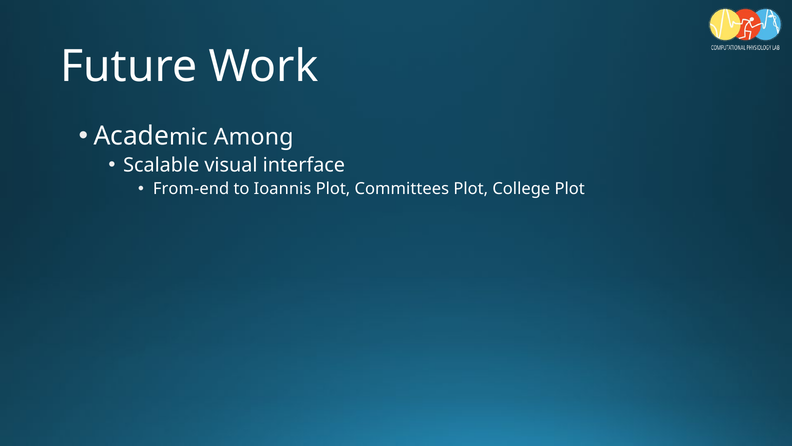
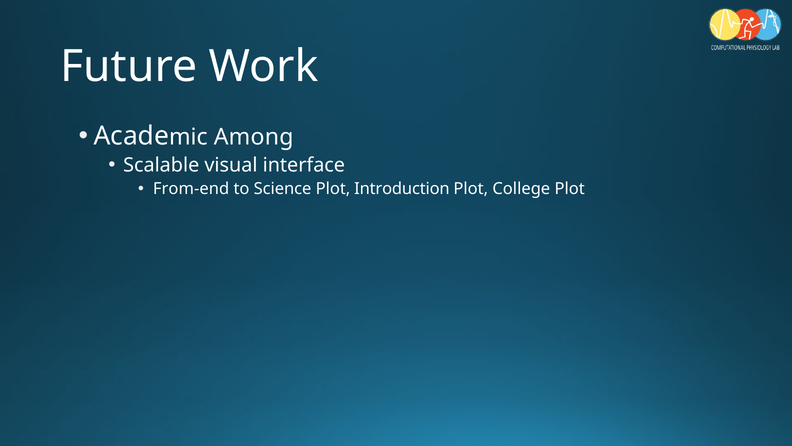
Ioannis: Ioannis -> Science
Committees: Committees -> Introduction
